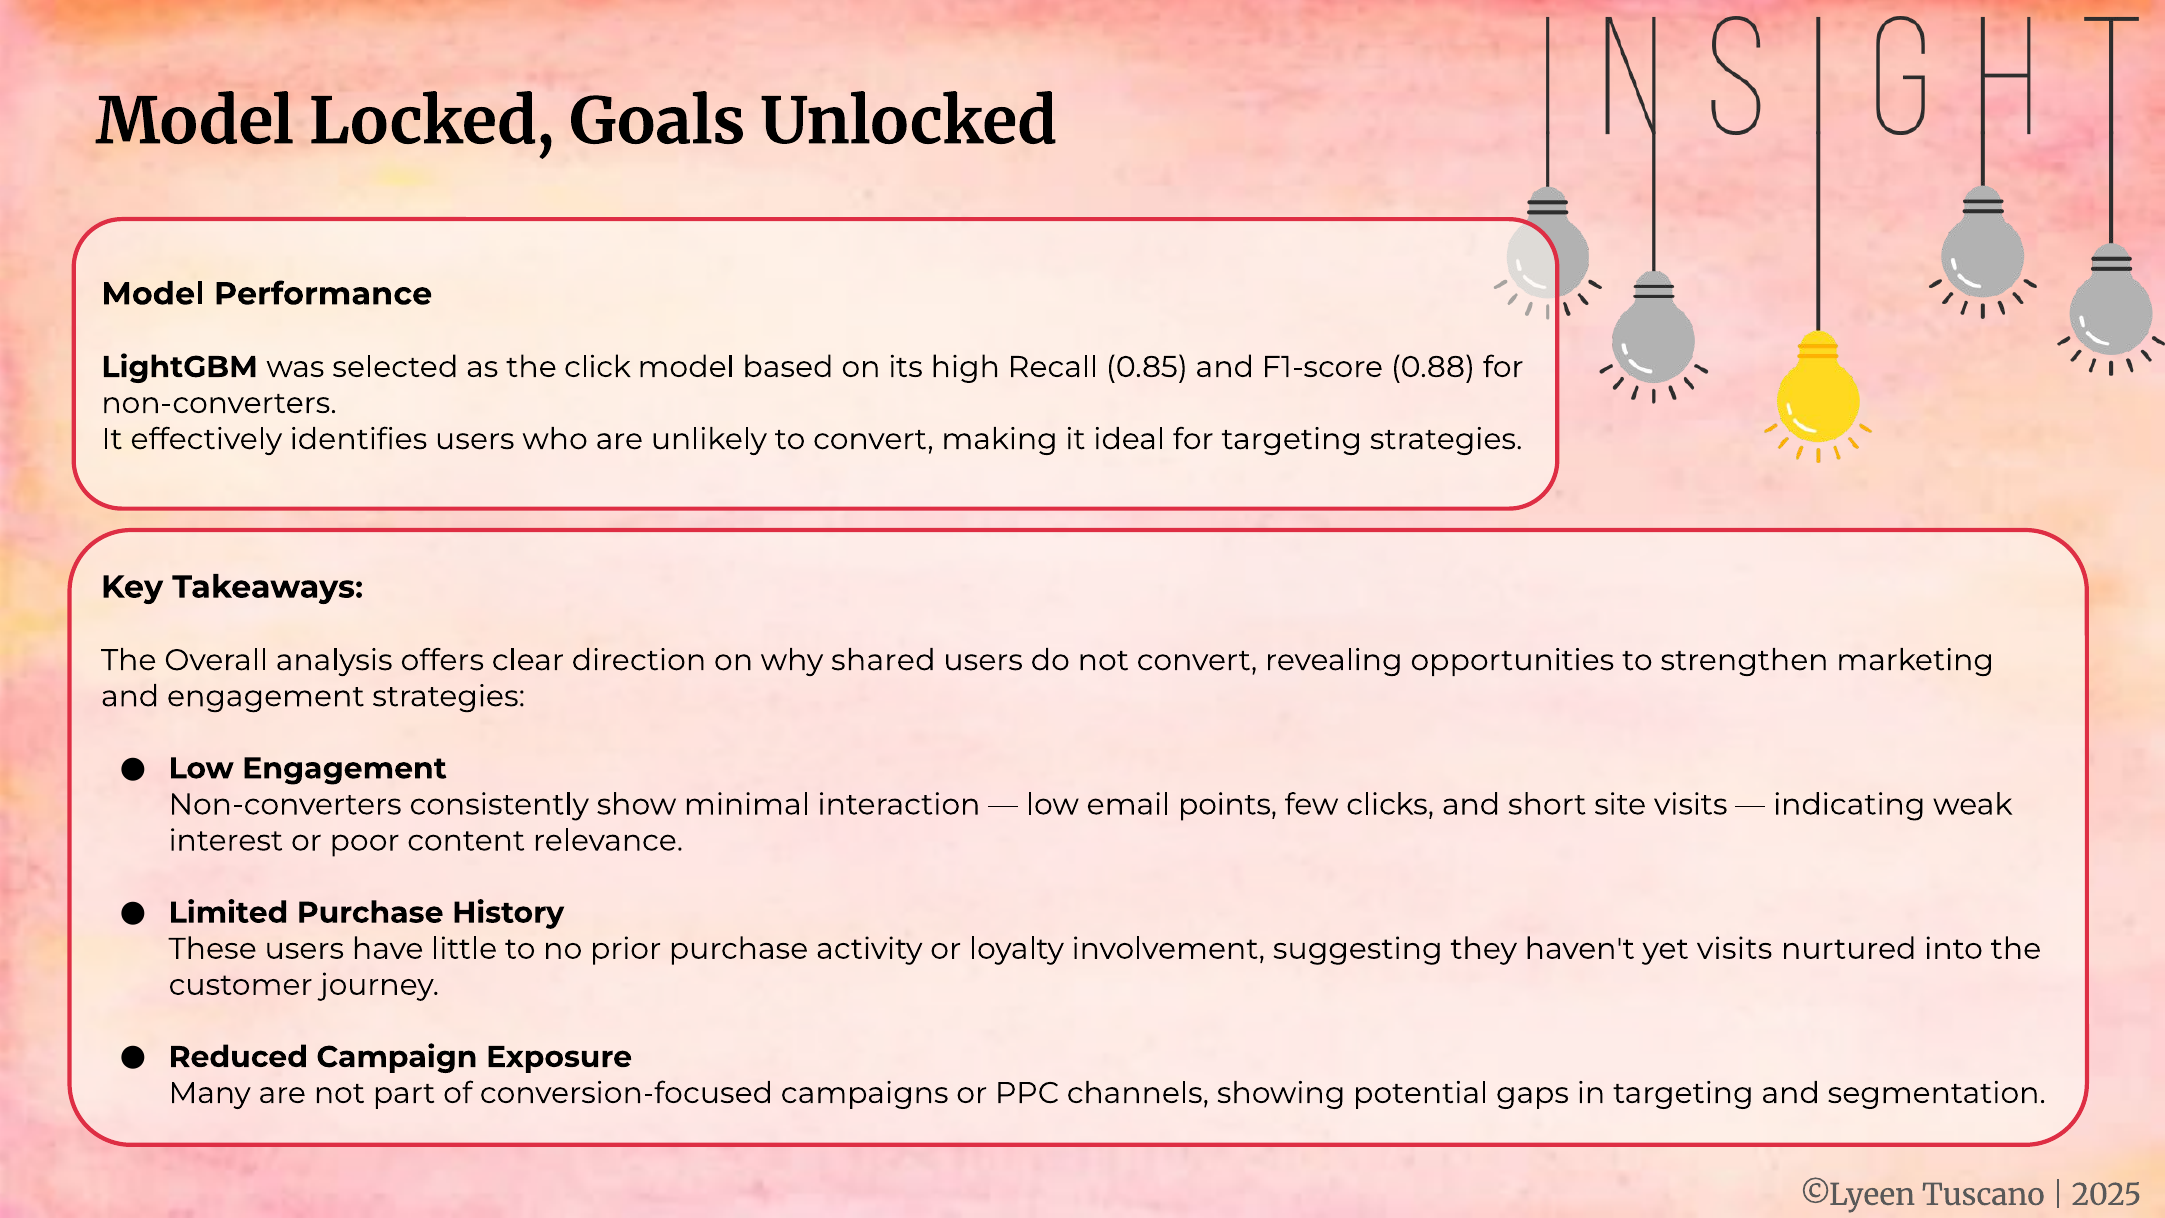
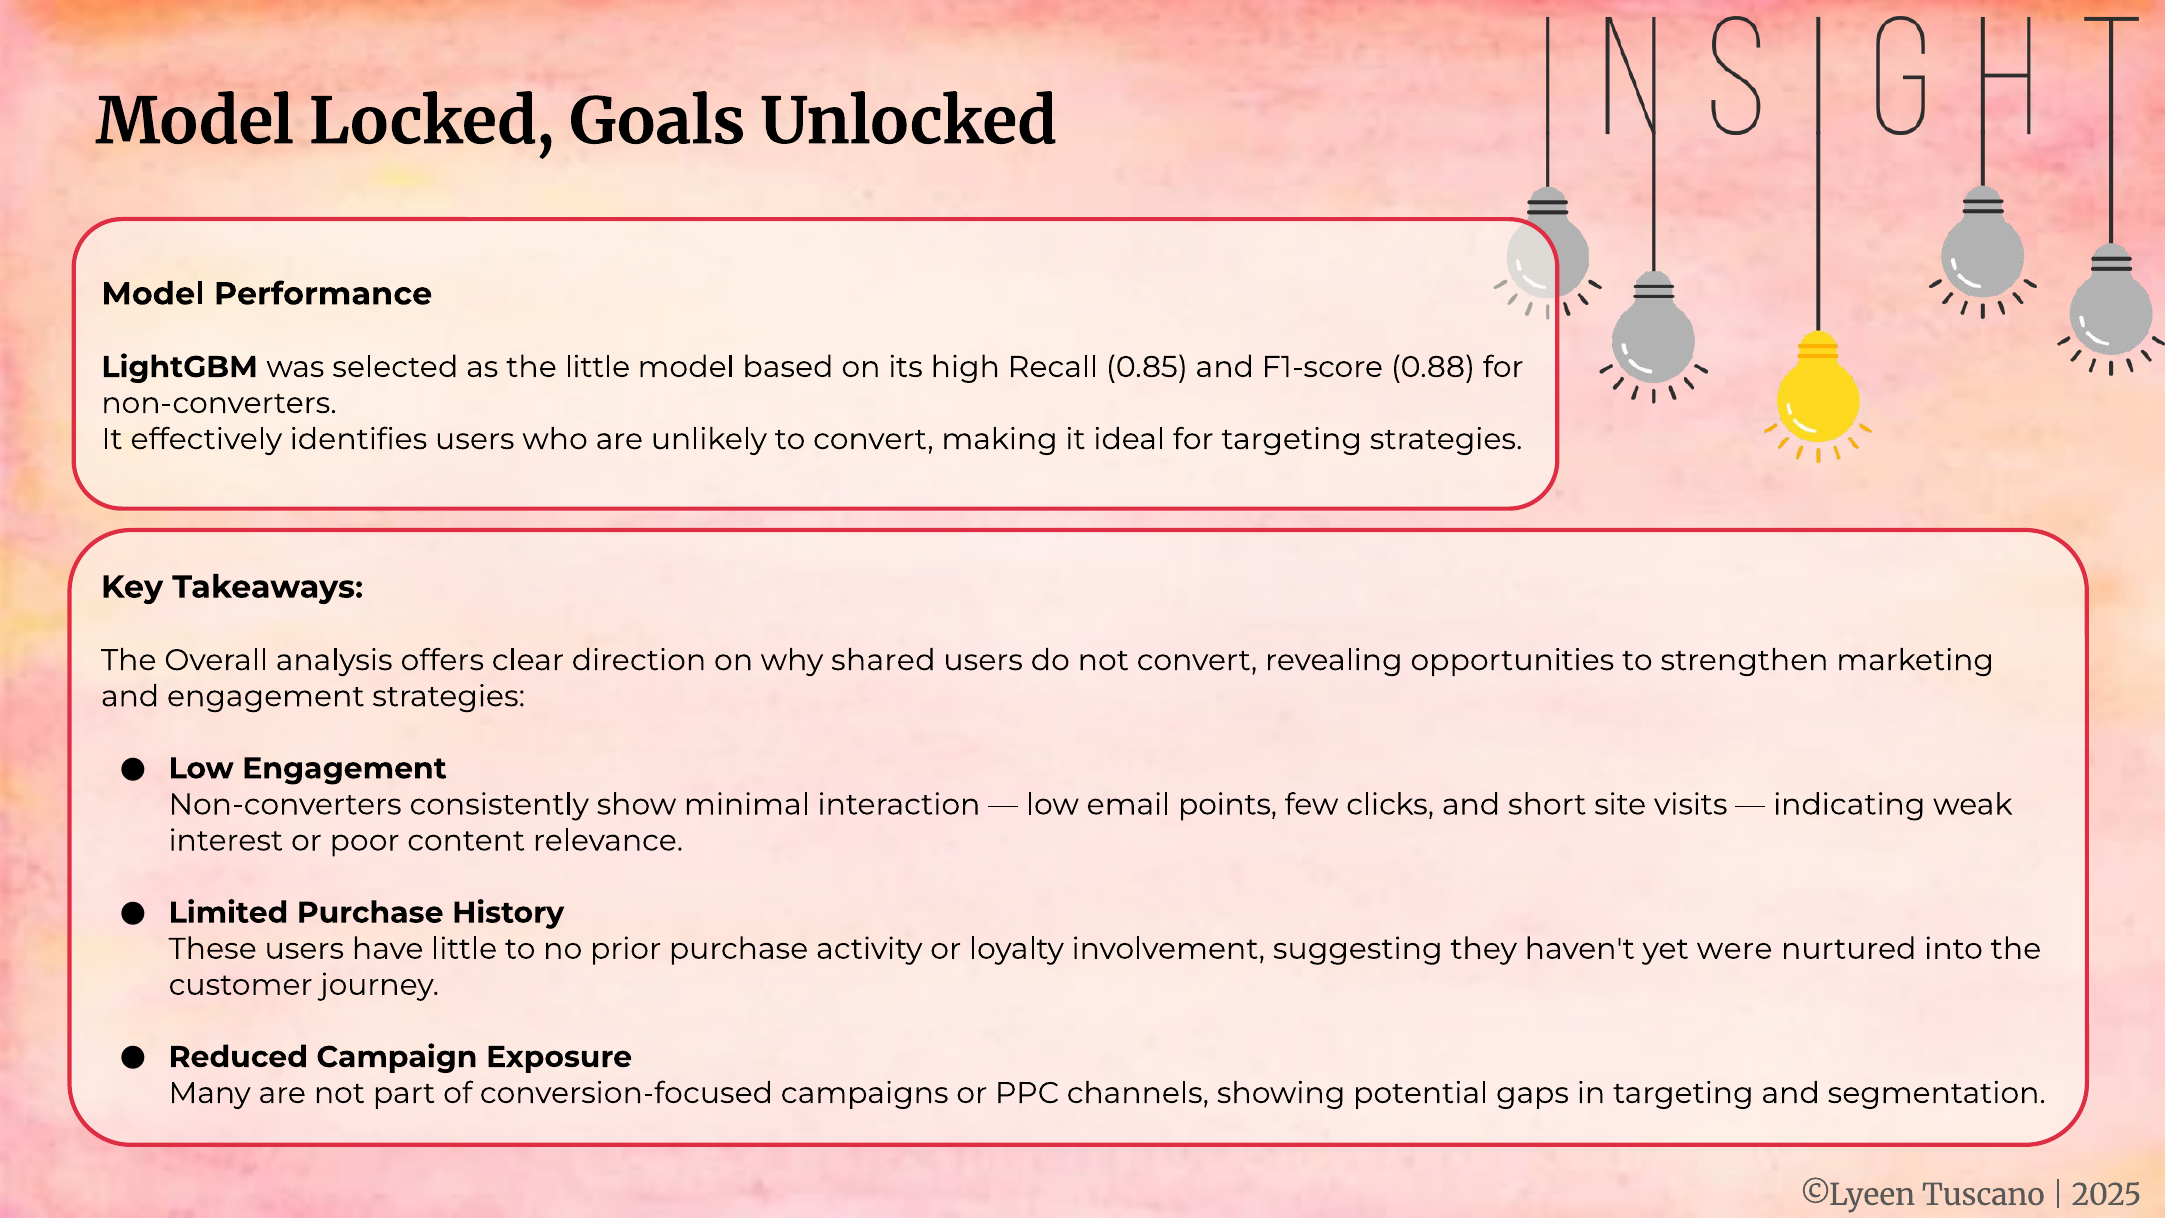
the click: click -> little
yet visits: visits -> were
